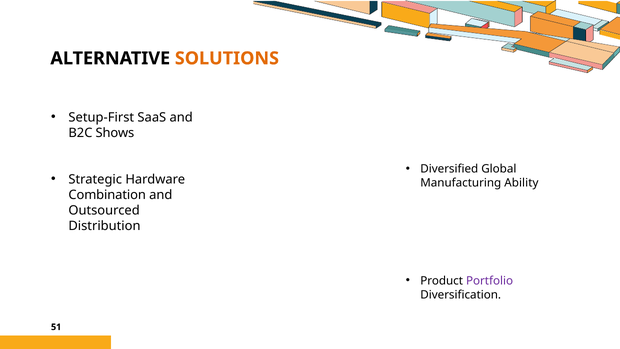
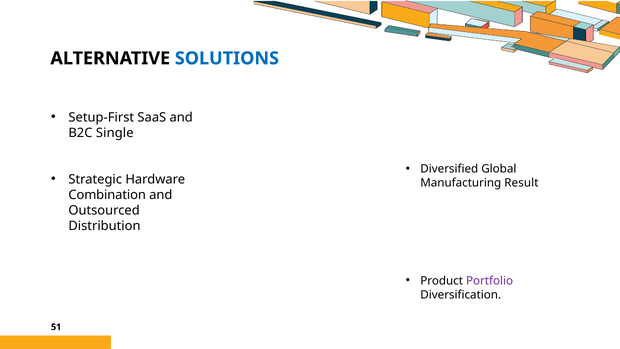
SOLUTIONS colour: orange -> blue
Shows: Shows -> Single
Ability: Ability -> Result
